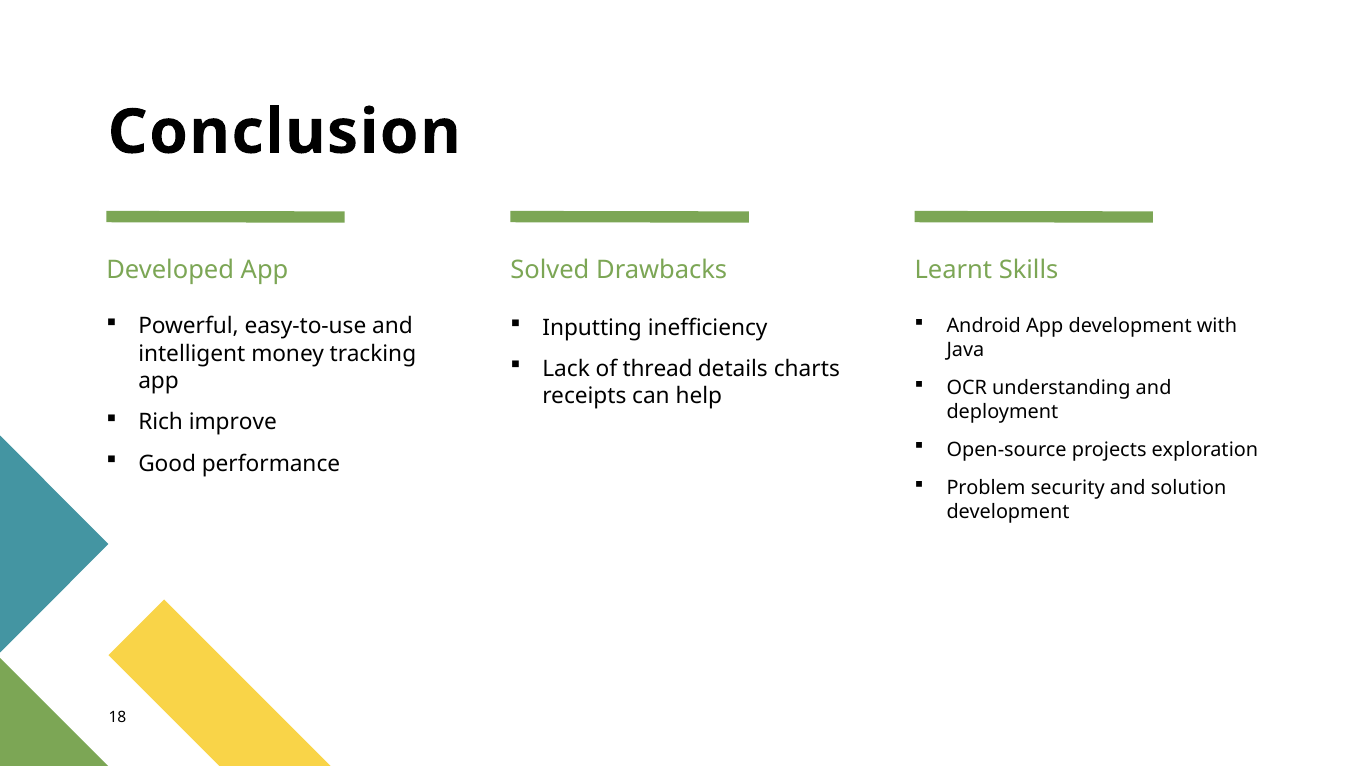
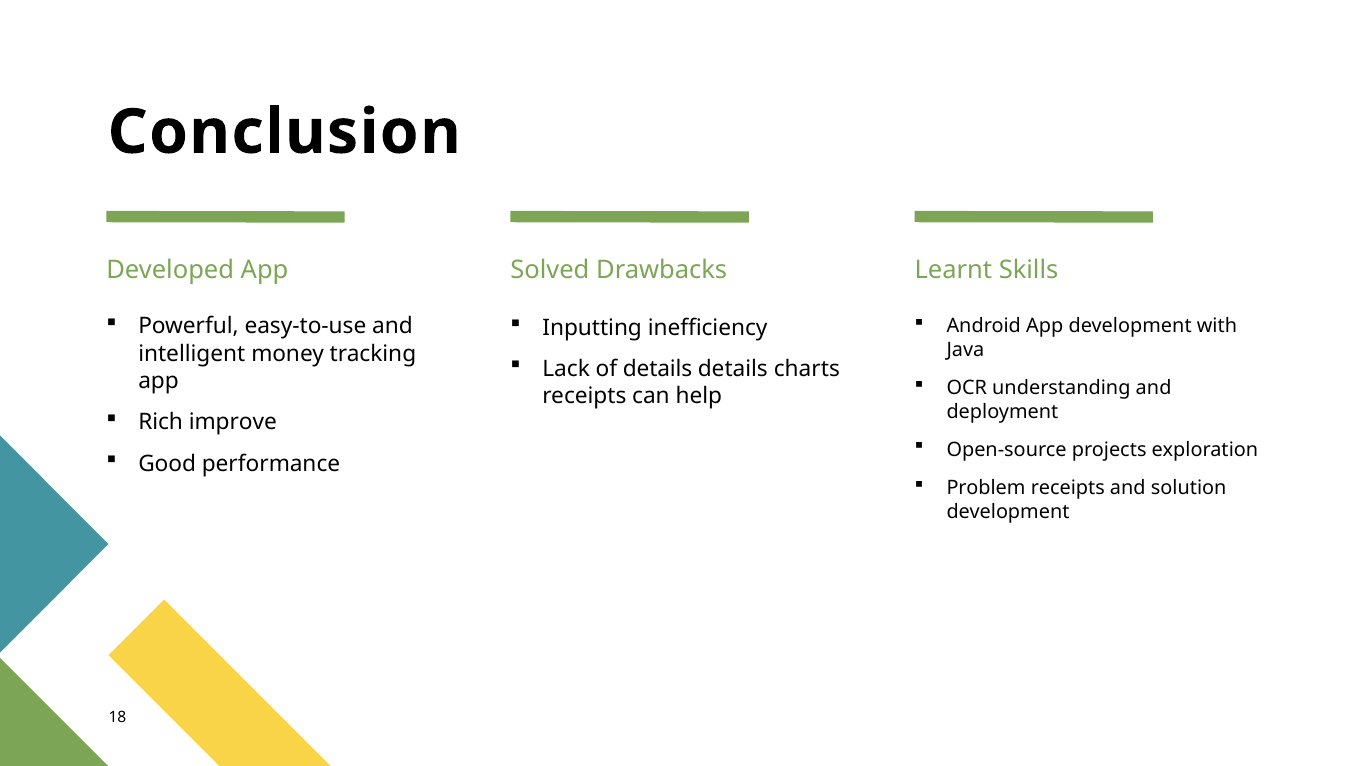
of thread: thread -> details
Problem security: security -> receipts
